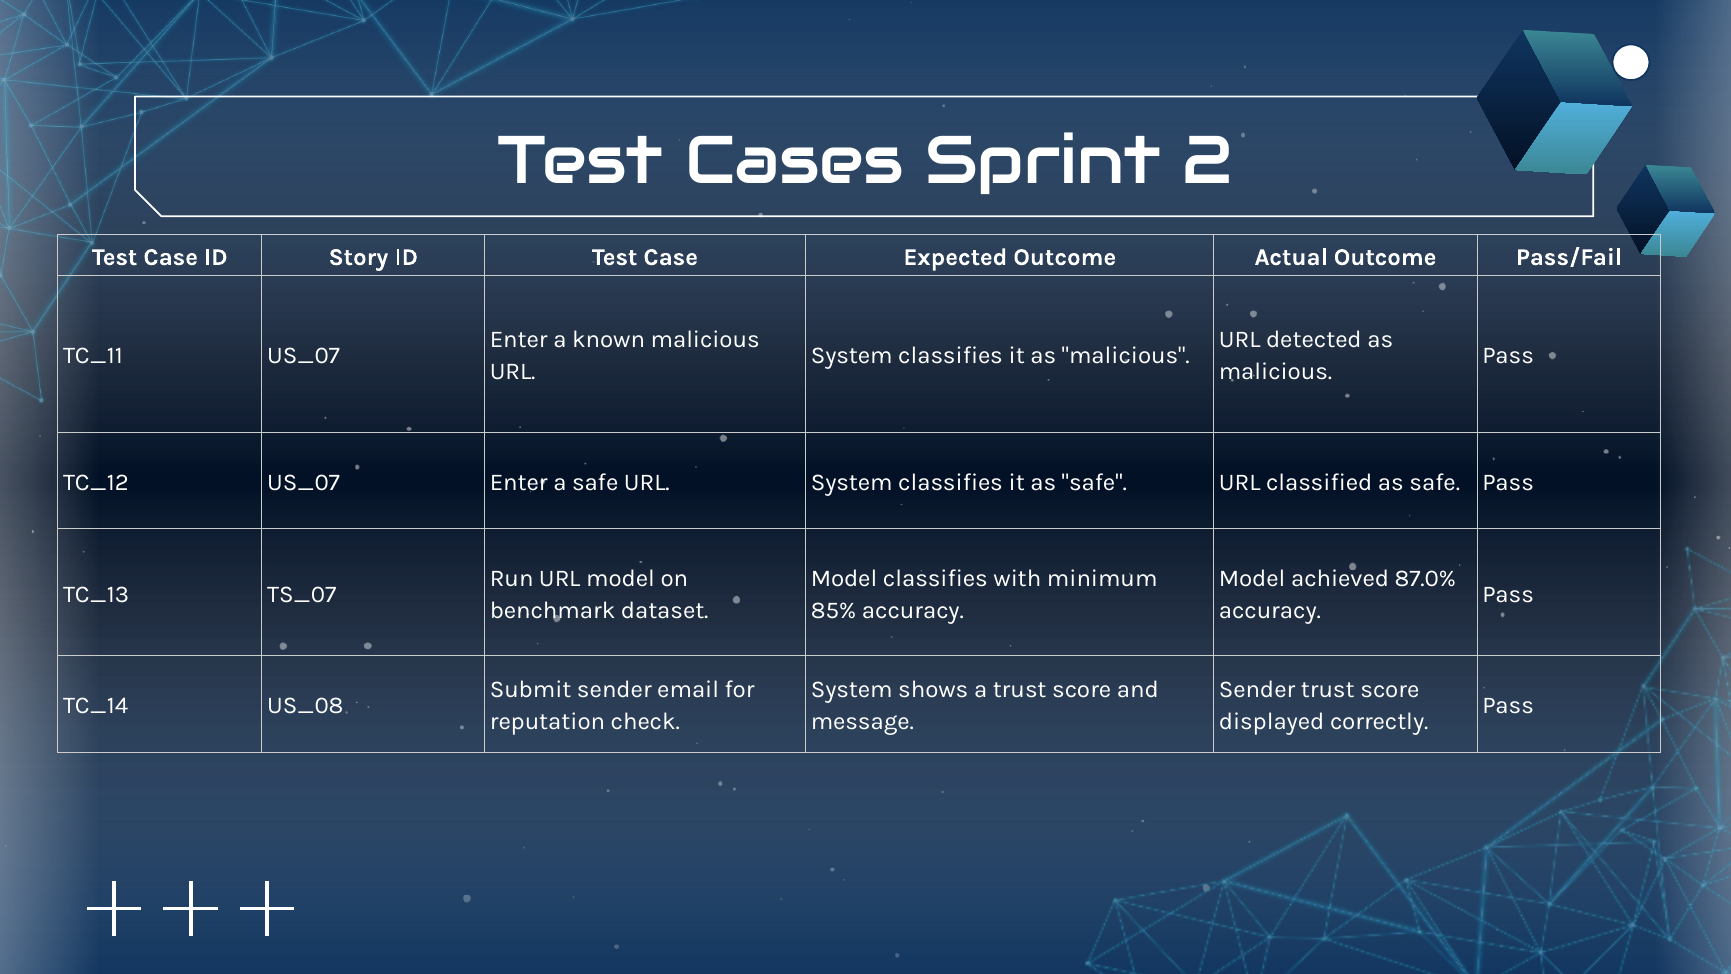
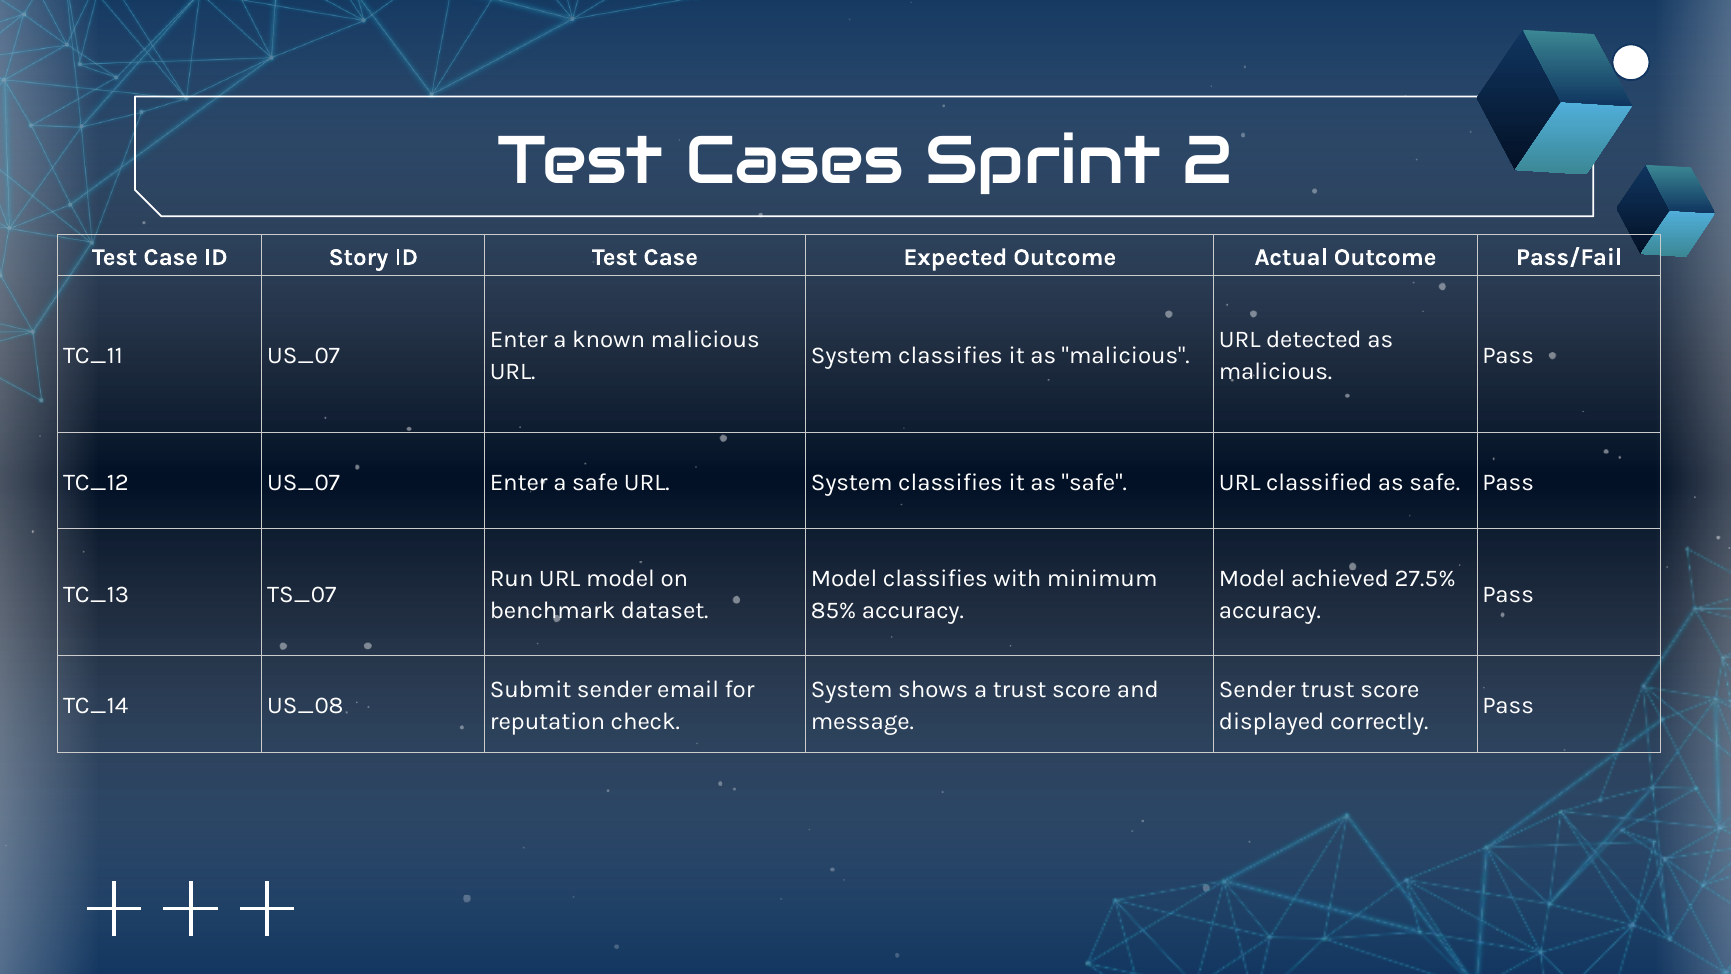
87.0%: 87.0% -> 27.5%
